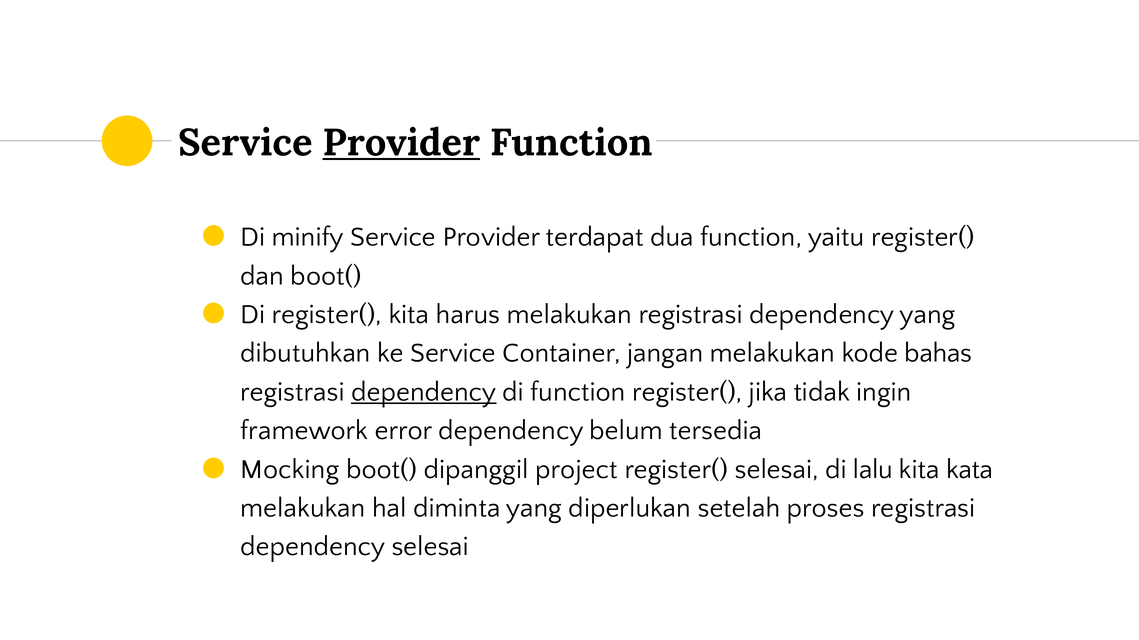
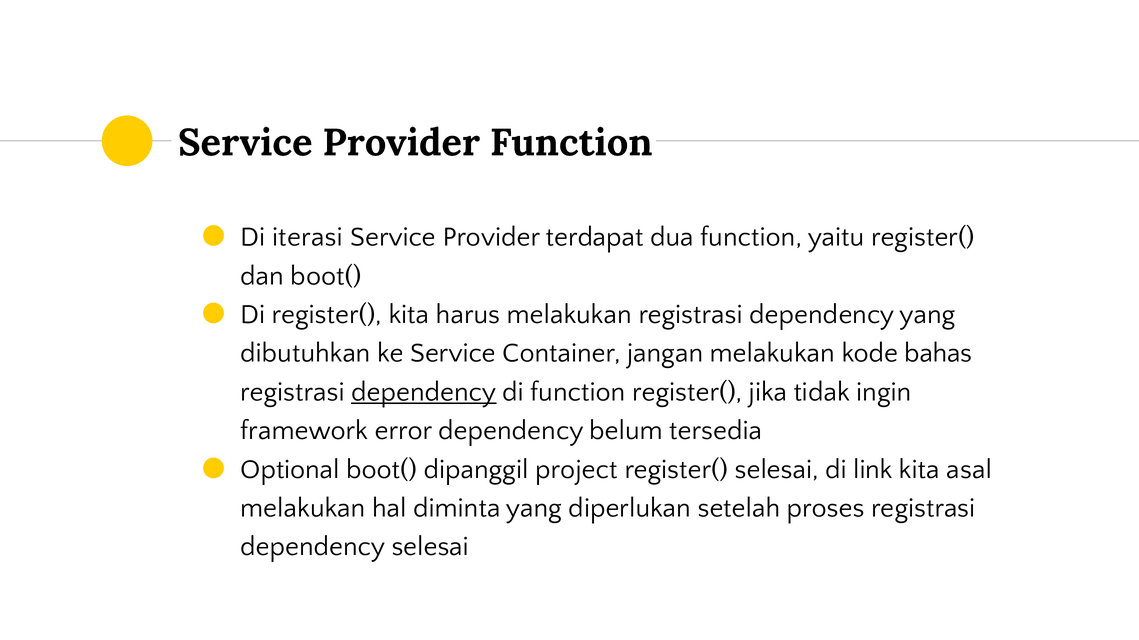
Provider at (401, 143) underline: present -> none
minify: minify -> iterasi
Mocking: Mocking -> Optional
lalu: lalu -> link
kata: kata -> asal
